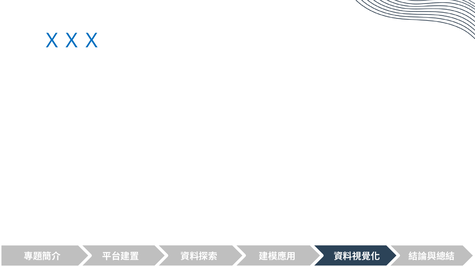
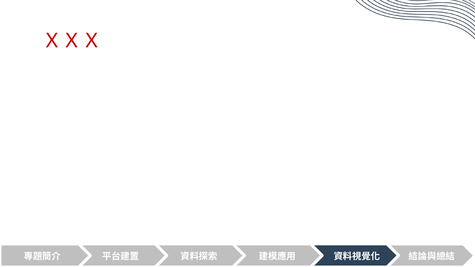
ＸＸＸ colour: blue -> red
